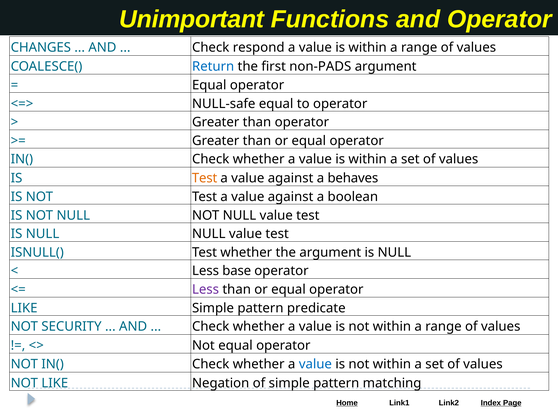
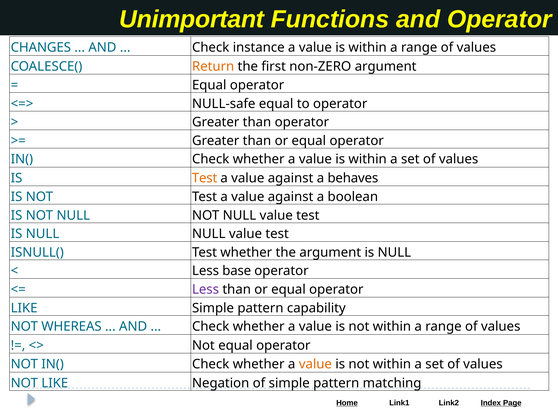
respond: respond -> instance
Return colour: blue -> orange
non-PADS: non-PADS -> non-ZERO
predicate: predicate -> capability
SECURITY: SECURITY -> WHEREAS
value at (315, 364) colour: blue -> orange
